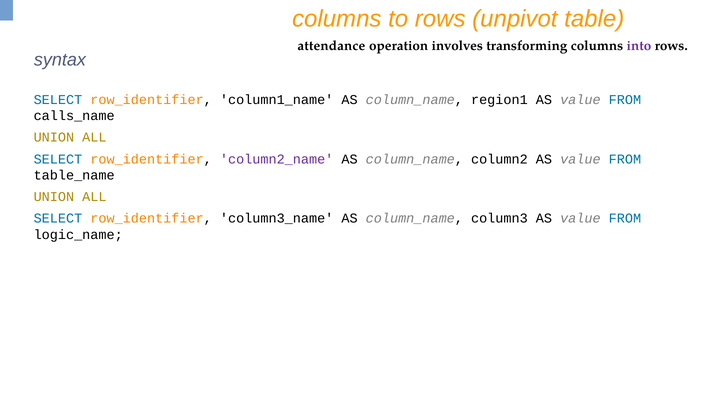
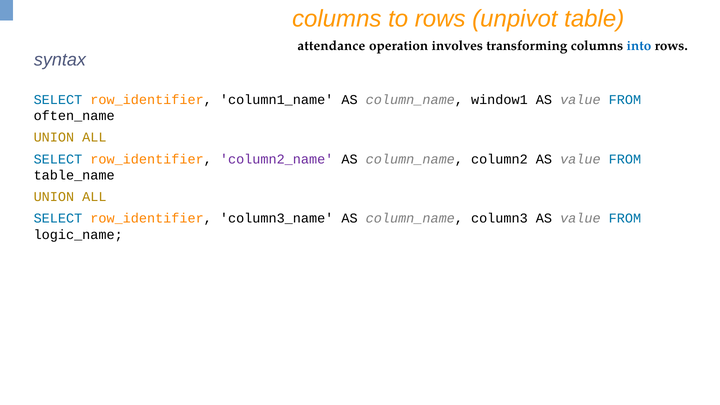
into colour: purple -> blue
region1: region1 -> window1
calls_name: calls_name -> often_name
